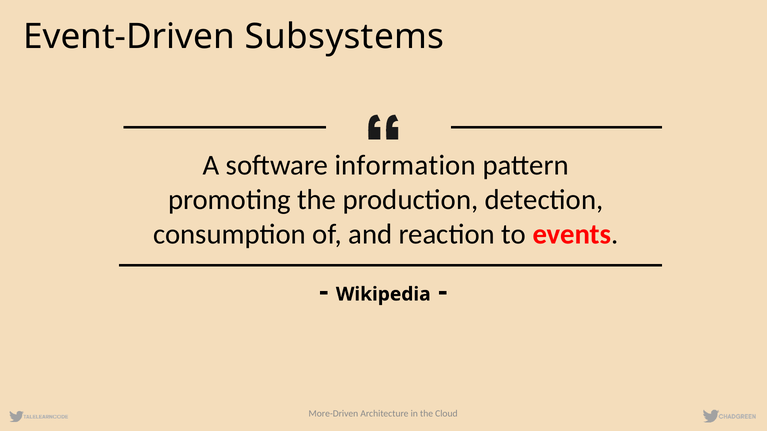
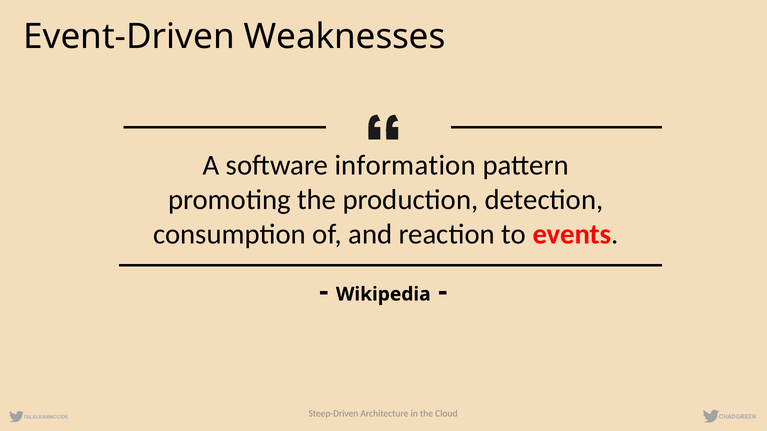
Subsystems: Subsystems -> Weaknesses
More-Driven: More-Driven -> Steep-Driven
